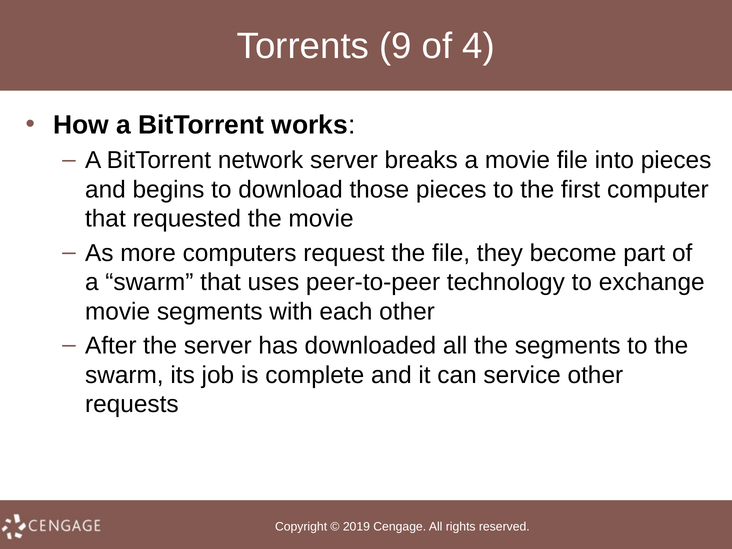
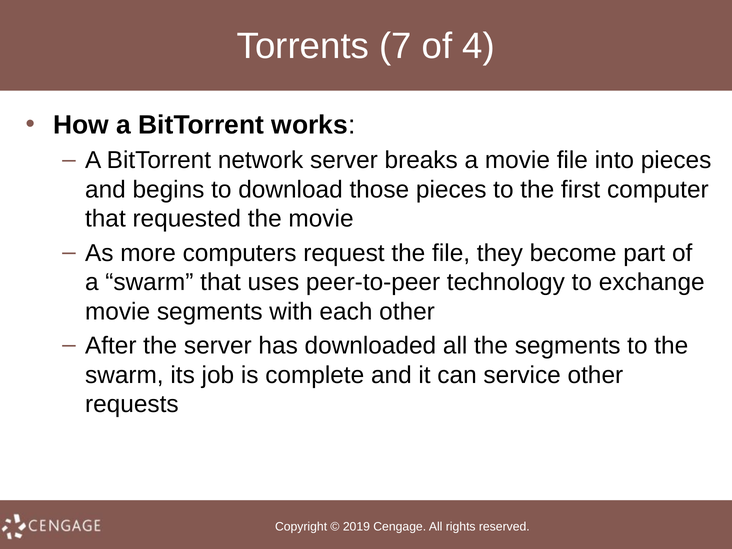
9: 9 -> 7
